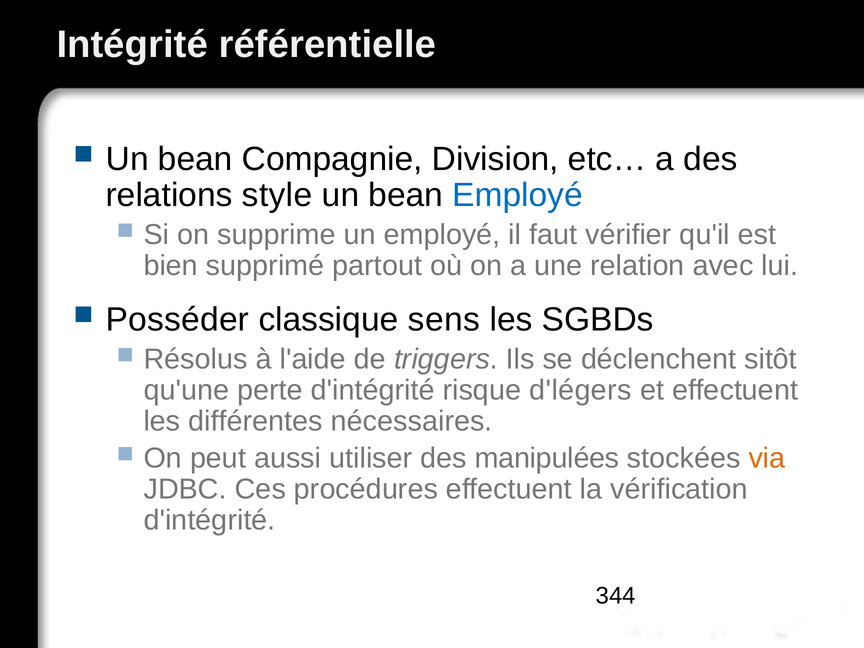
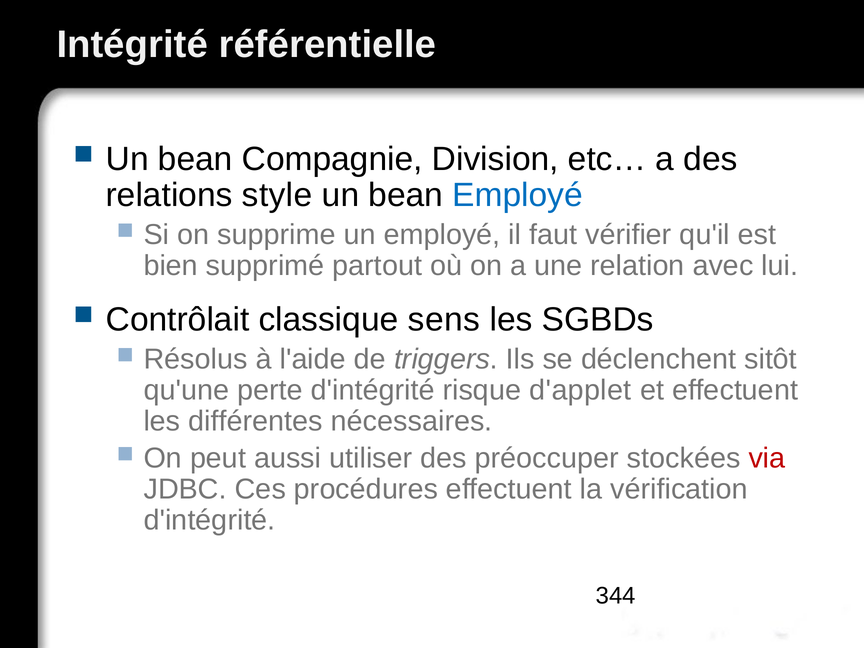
Posséder: Posséder -> Contrôlait
d'légers: d'légers -> d'applet
manipulées: manipulées -> préoccuper
via colour: orange -> red
